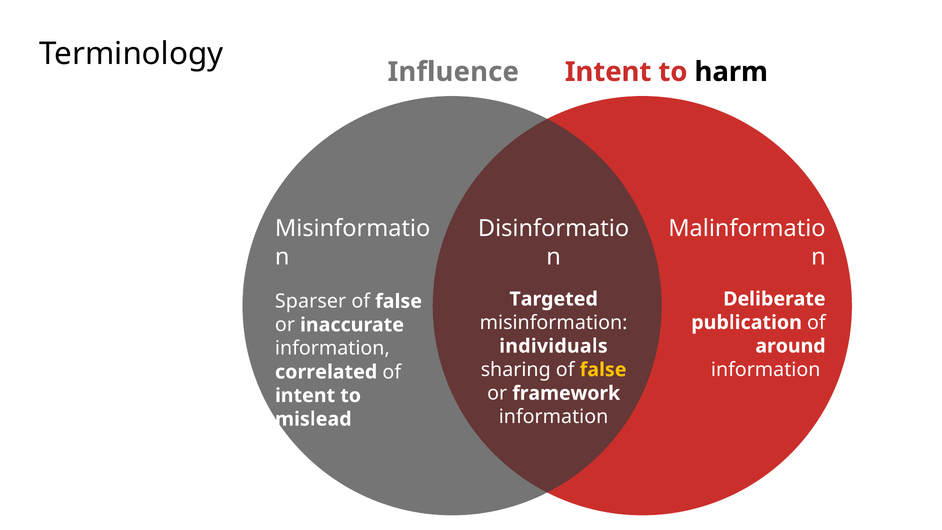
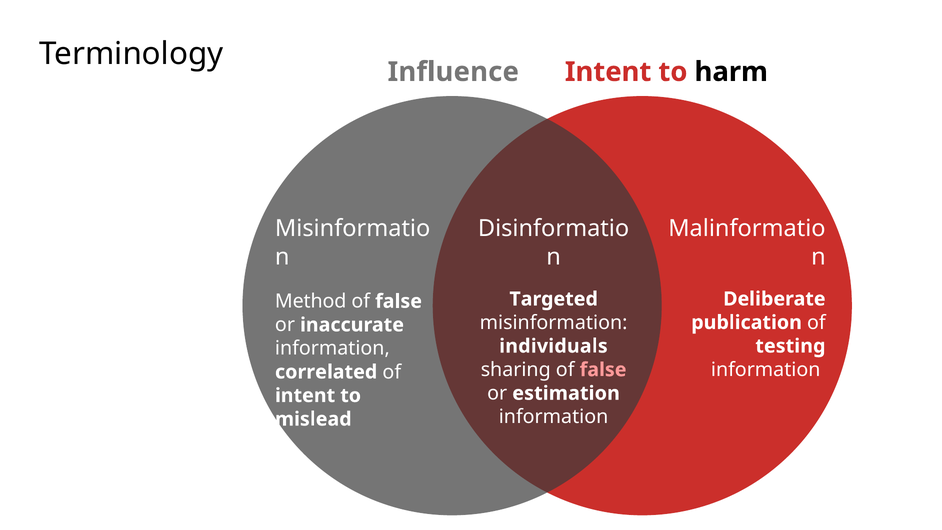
Sparser: Sparser -> Method
around: around -> testing
false at (603, 370) colour: yellow -> pink
framework: framework -> estimation
